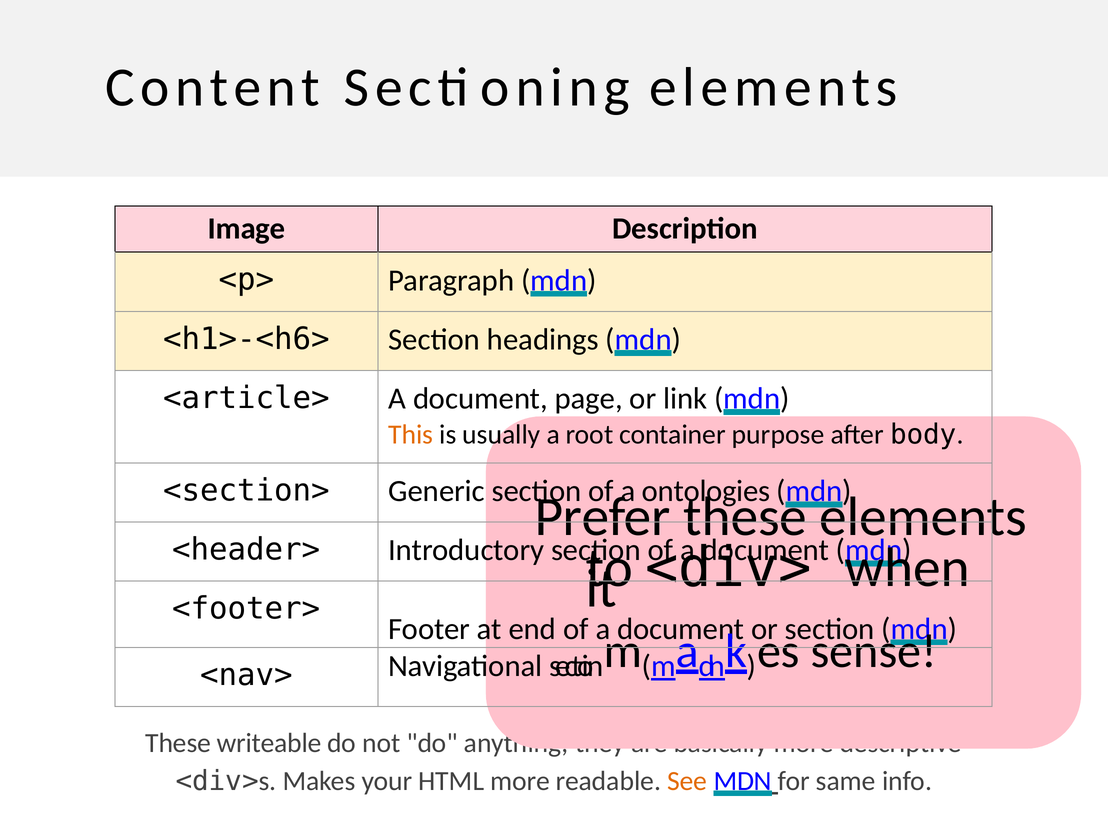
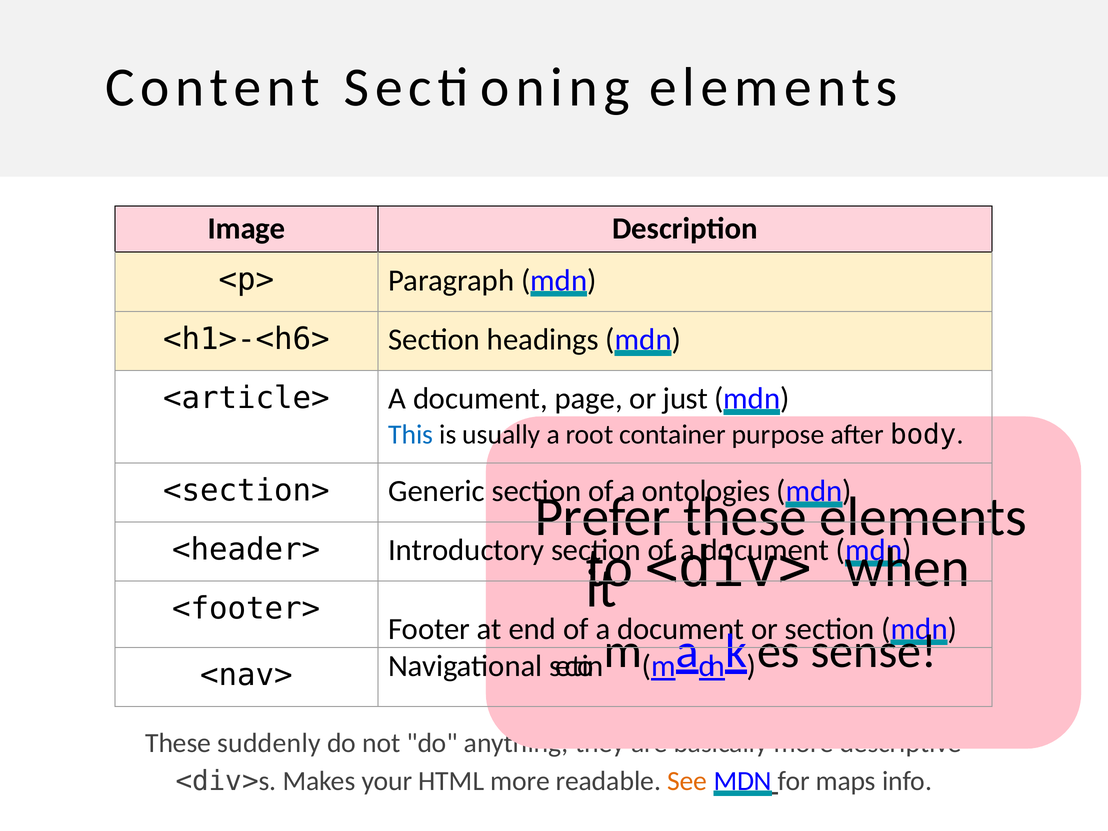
link: link -> just
This colour: orange -> blue
writeable: writeable -> suddenly
same: same -> maps
